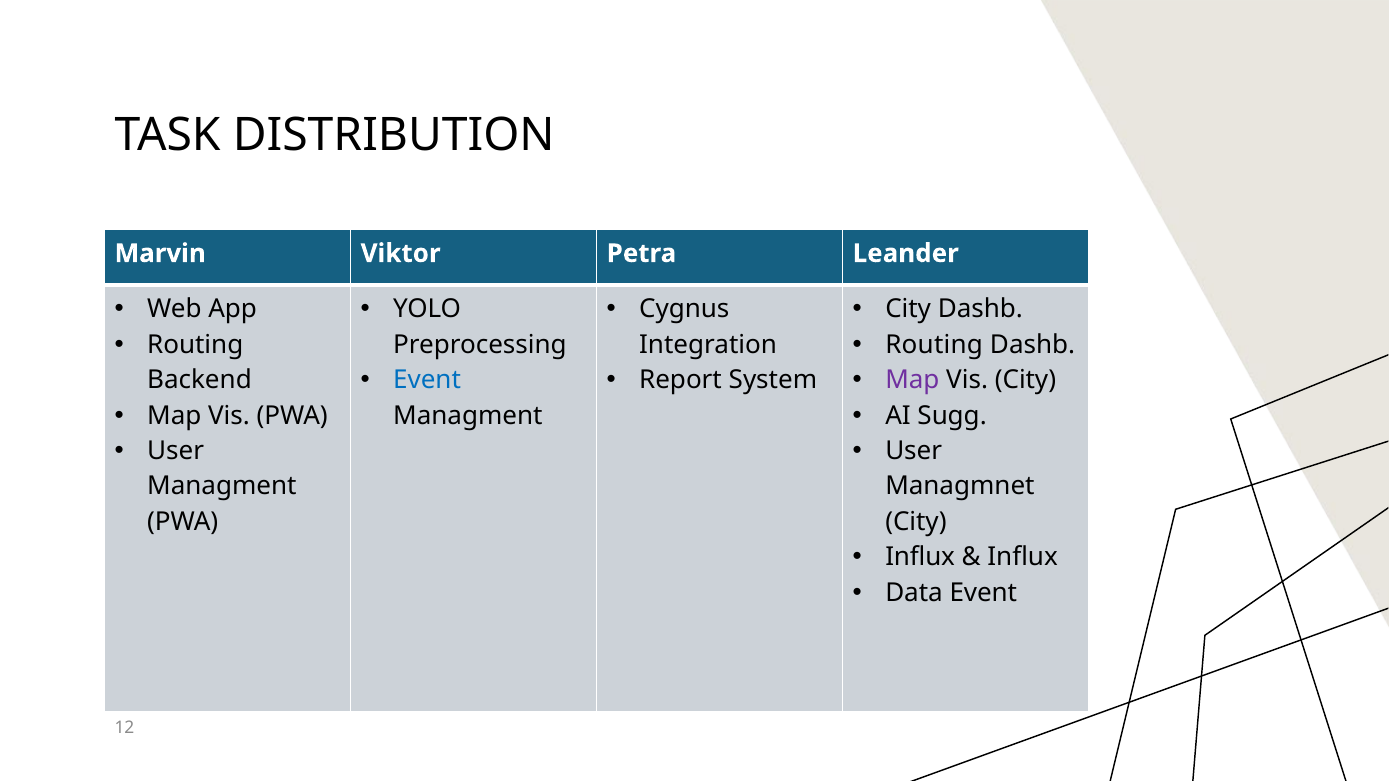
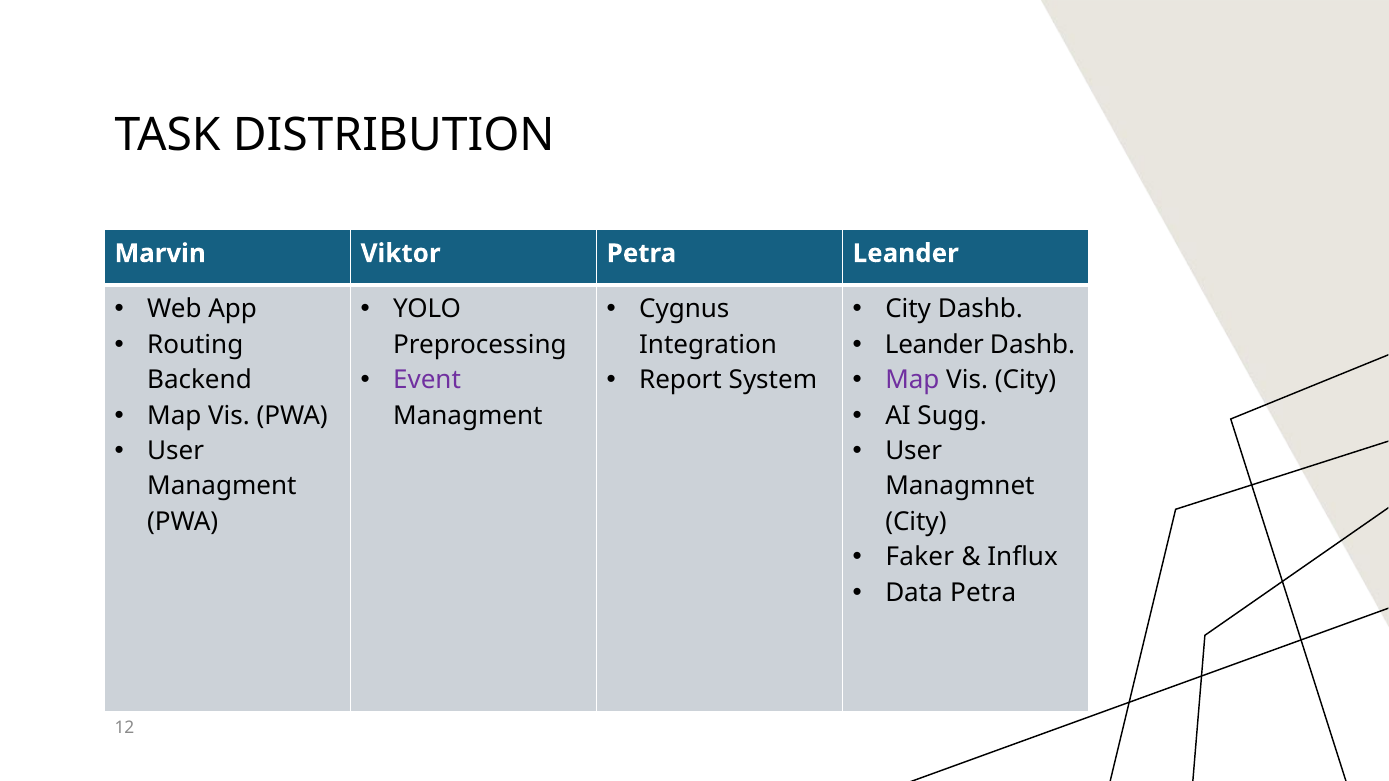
Routing at (934, 345): Routing -> Leander
Event at (427, 380) colour: blue -> purple
Influx at (920, 557): Influx -> Faker
Data Event: Event -> Petra
